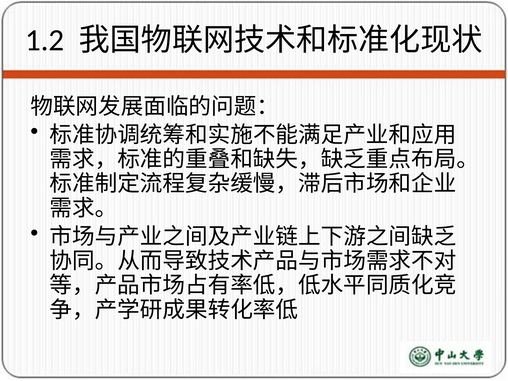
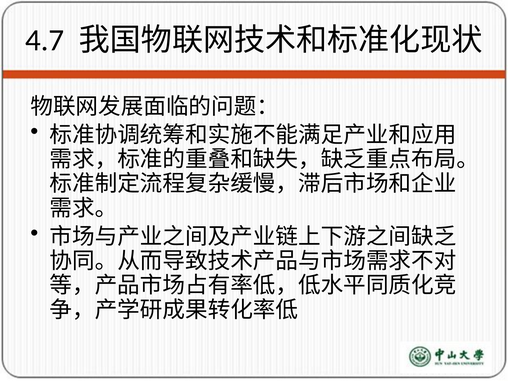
1.2: 1.2 -> 4.7
